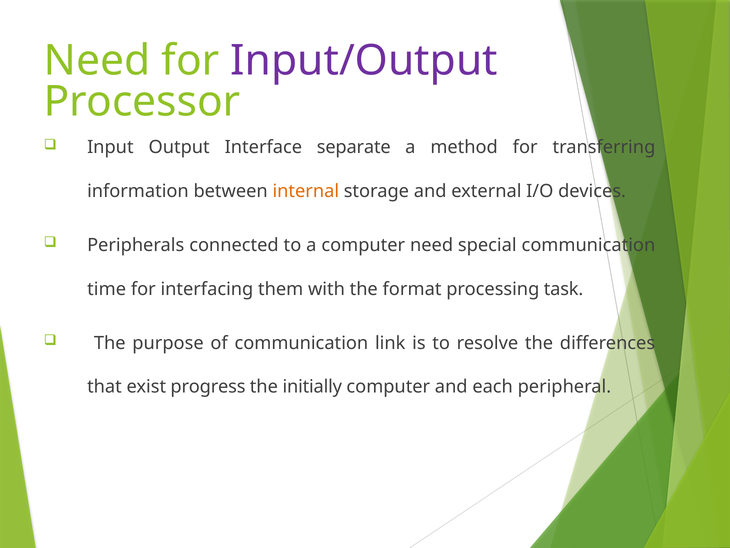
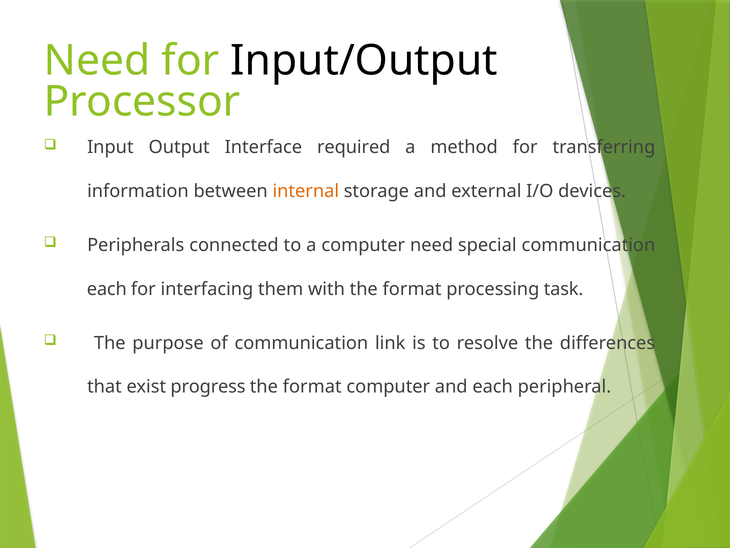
Input/Output colour: purple -> black
separate: separate -> required
time at (107, 289): time -> each
initially at (312, 387): initially -> format
